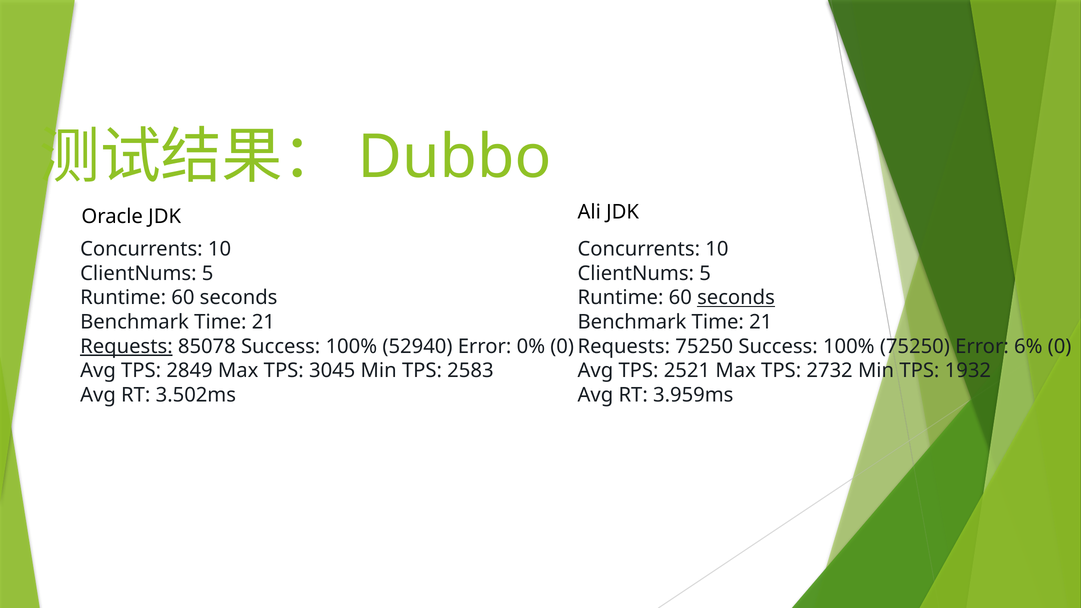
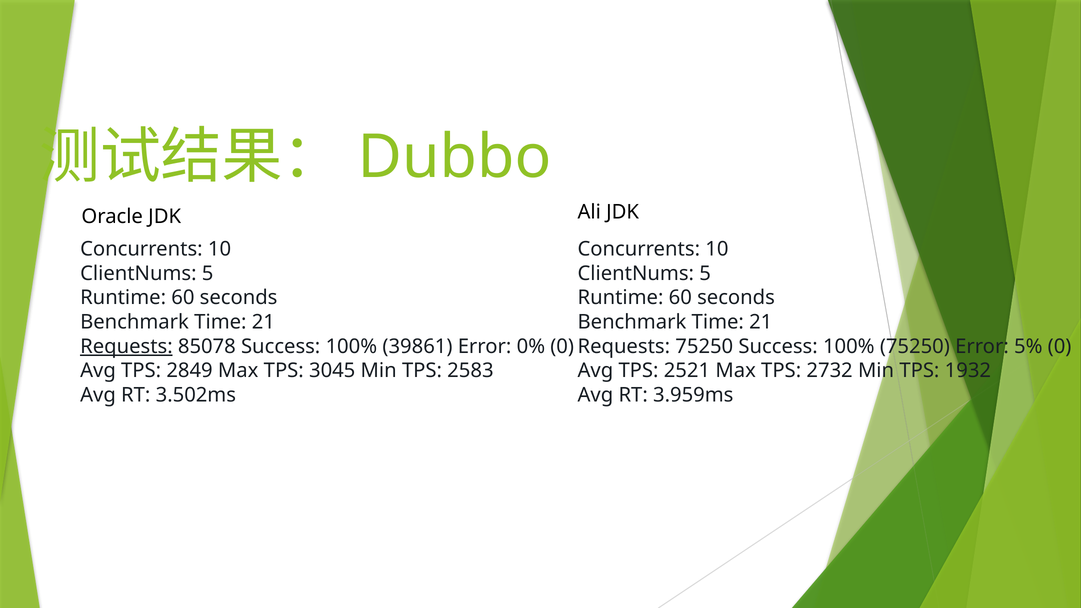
seconds at (736, 298) underline: present -> none
52940: 52940 -> 39861
6%: 6% -> 5%
